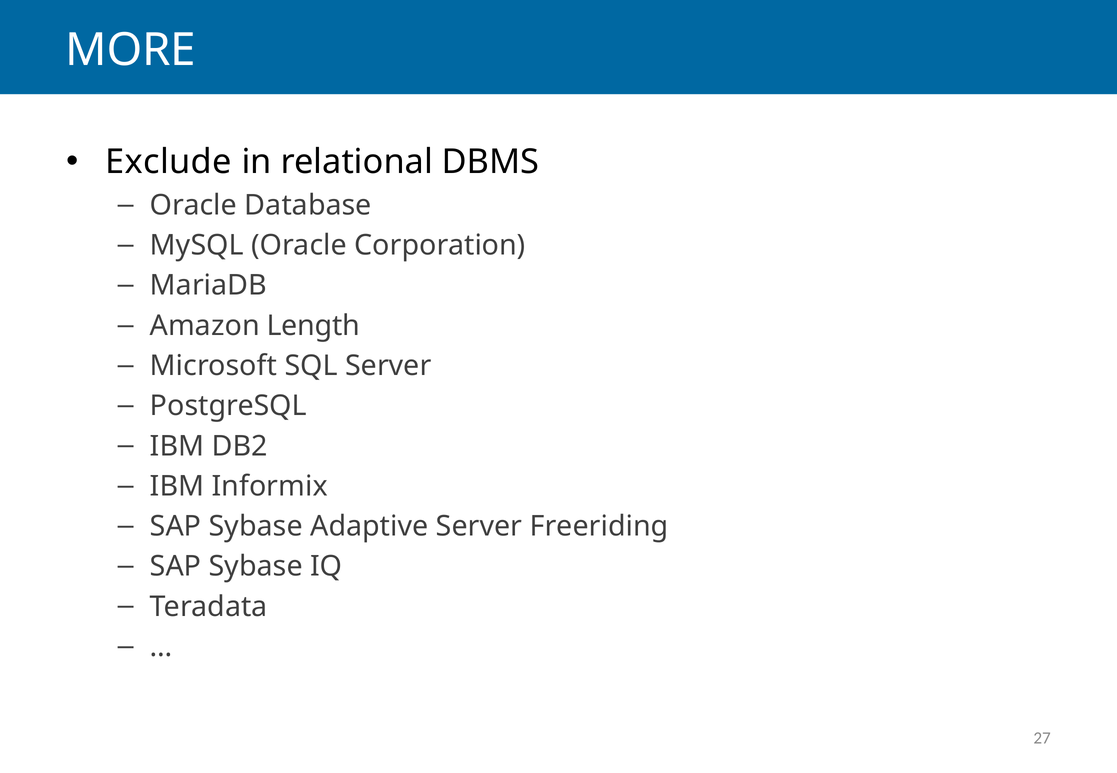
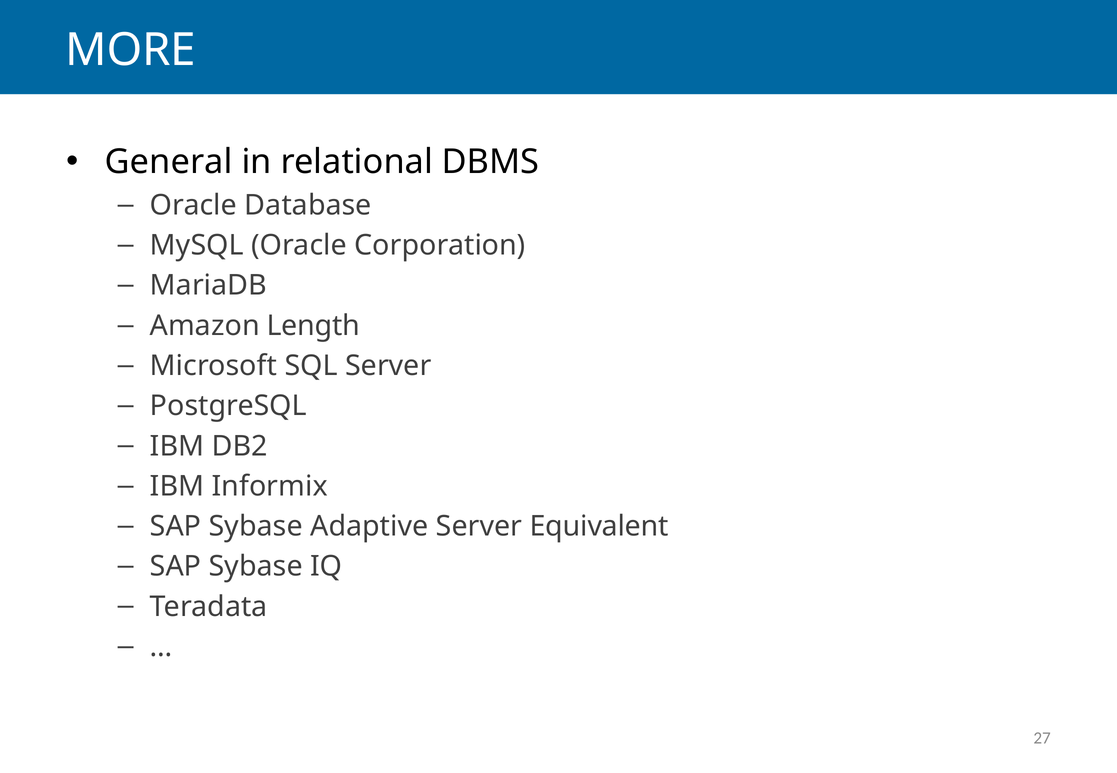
Exclude: Exclude -> General
Freeriding: Freeriding -> Equivalent
